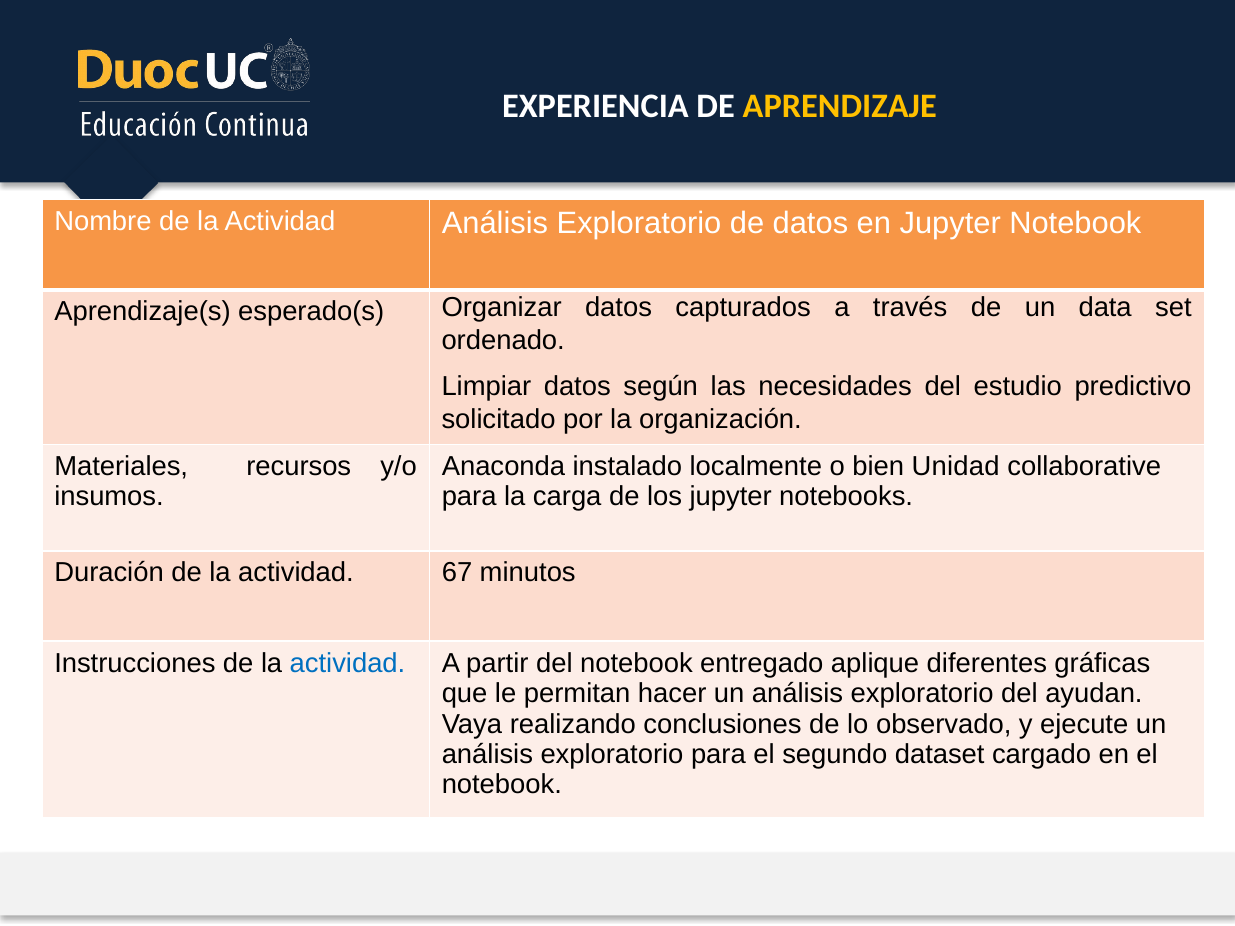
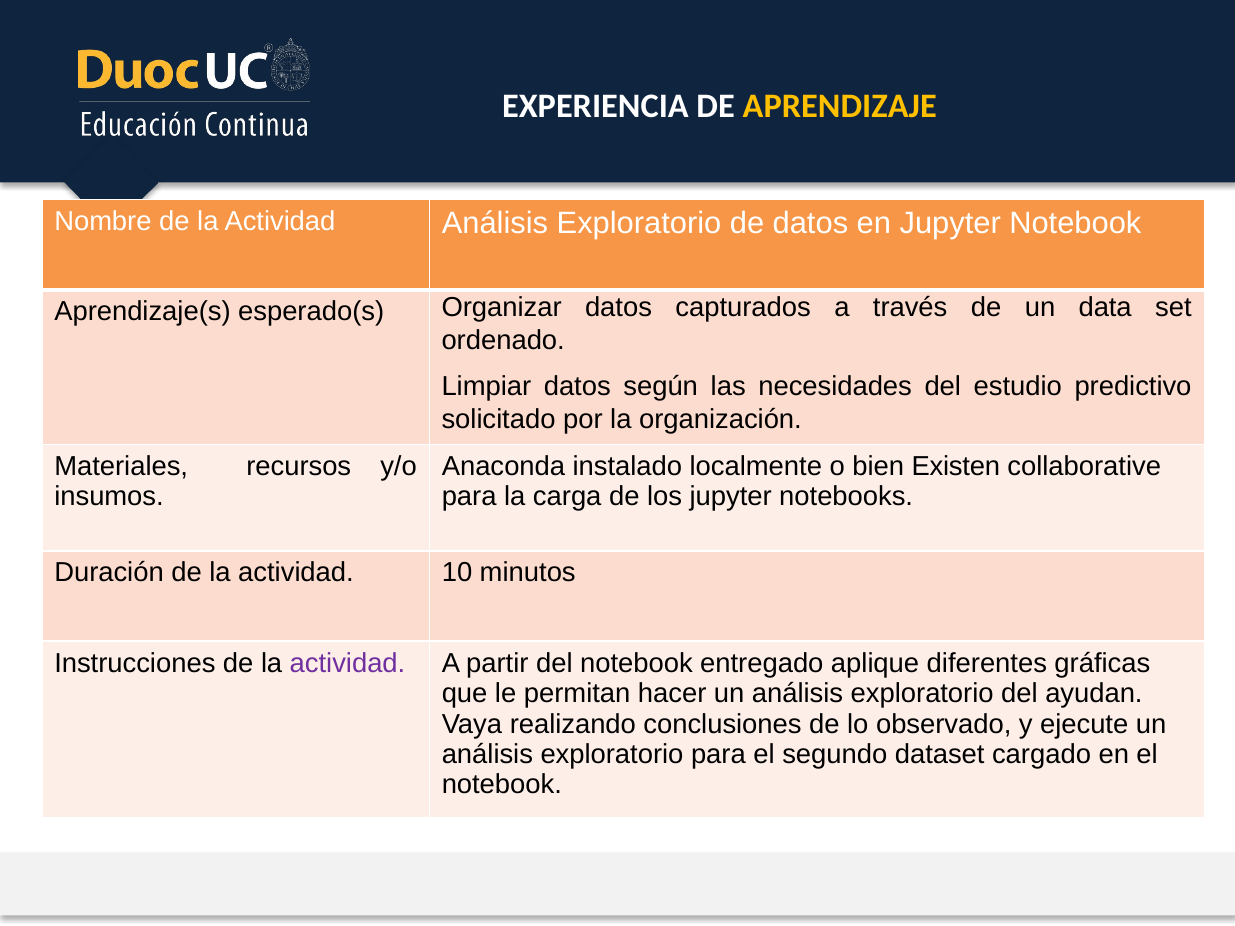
Unidad: Unidad -> Existen
67: 67 -> 10
actividad at (348, 663) colour: blue -> purple
